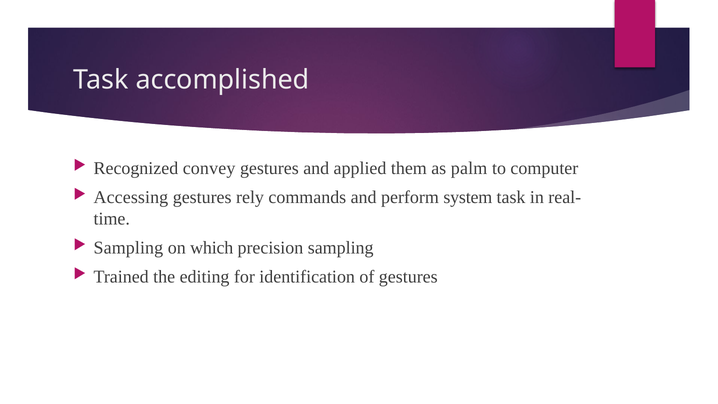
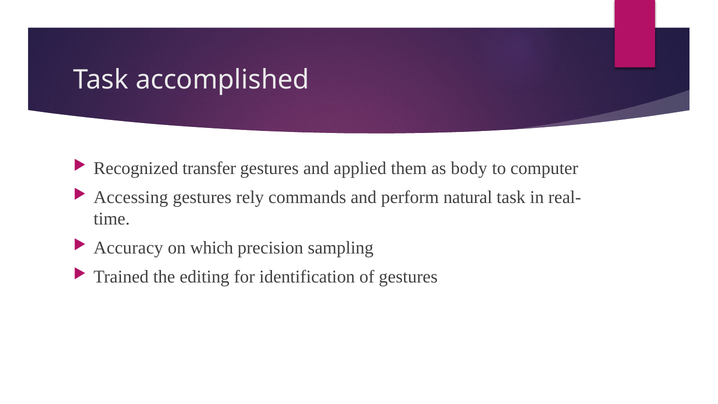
convey: convey -> transfer
palm: palm -> body
system: system -> natural
Sampling at (128, 248): Sampling -> Accuracy
